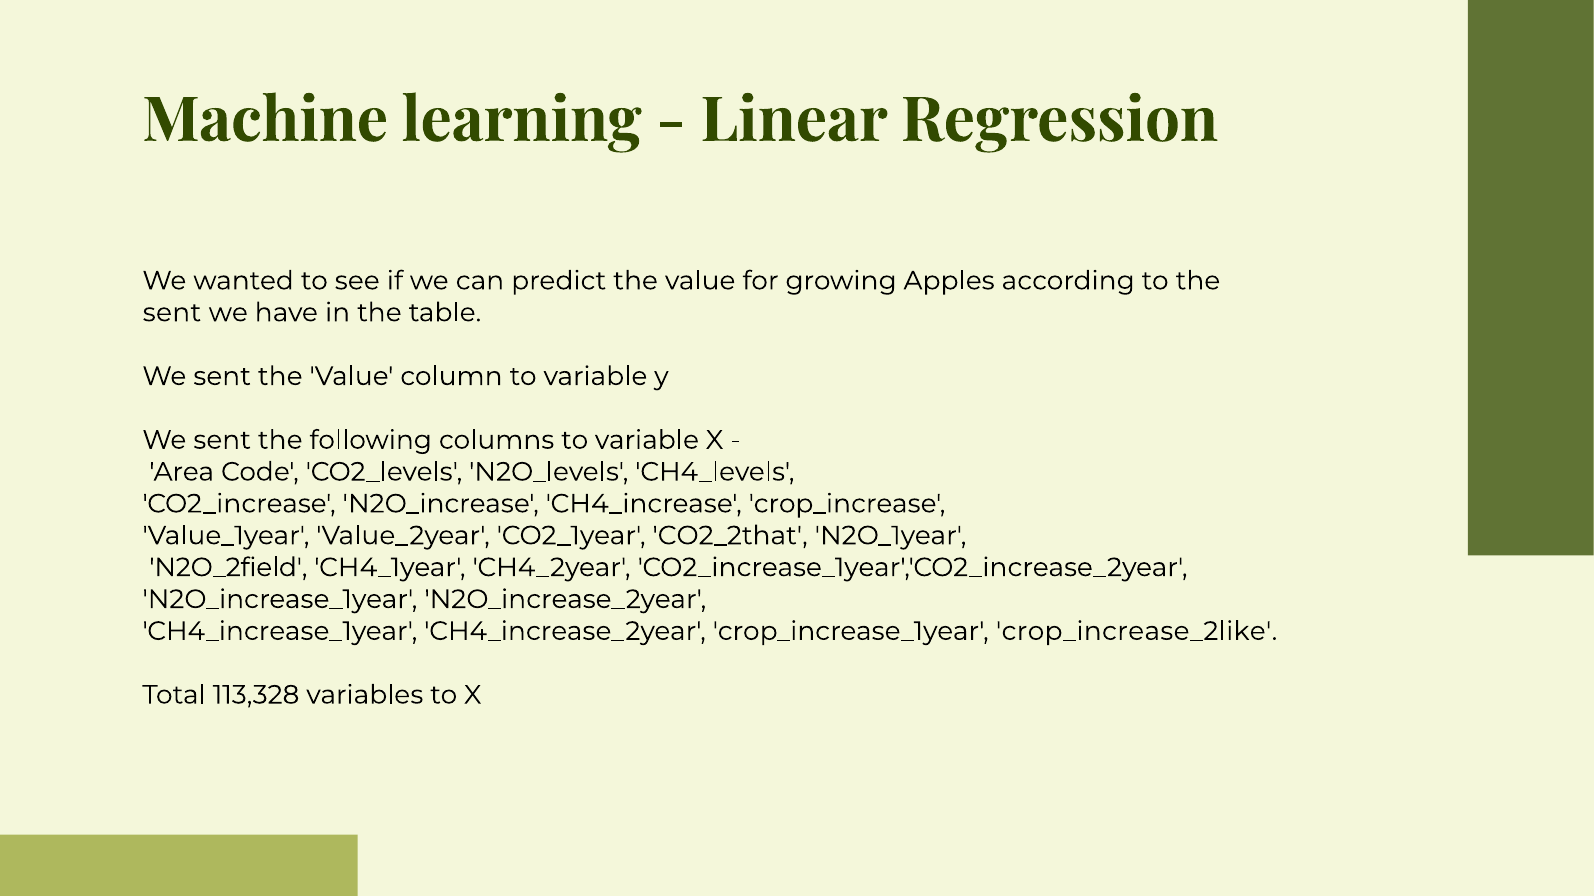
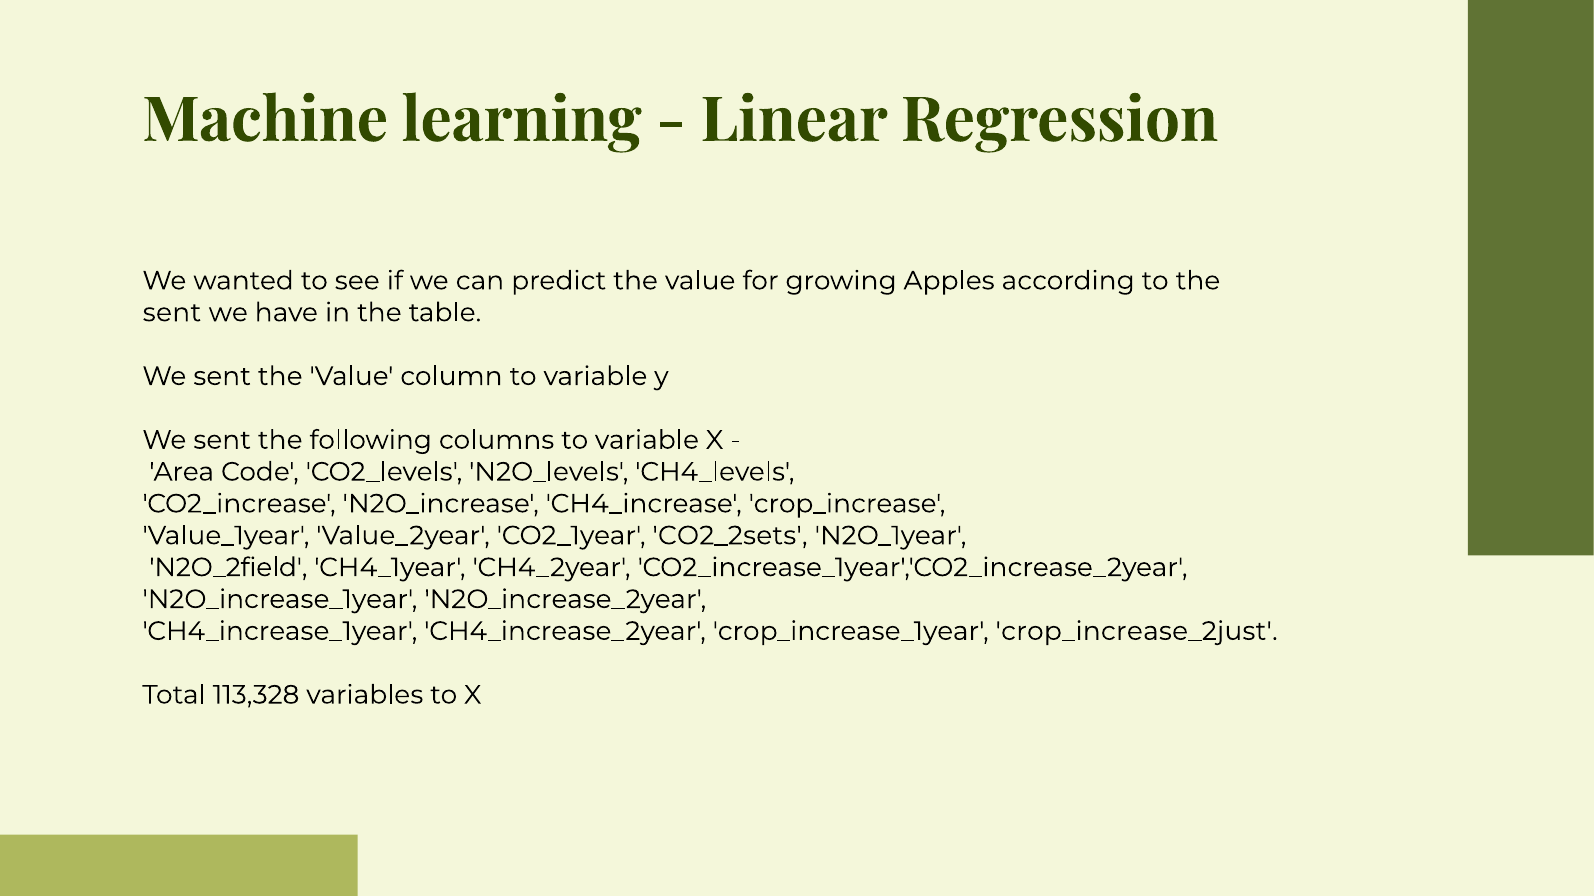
CO2_2that: CO2_2that -> CO2_2sets
crop_increase_2like: crop_increase_2like -> crop_increase_2just
